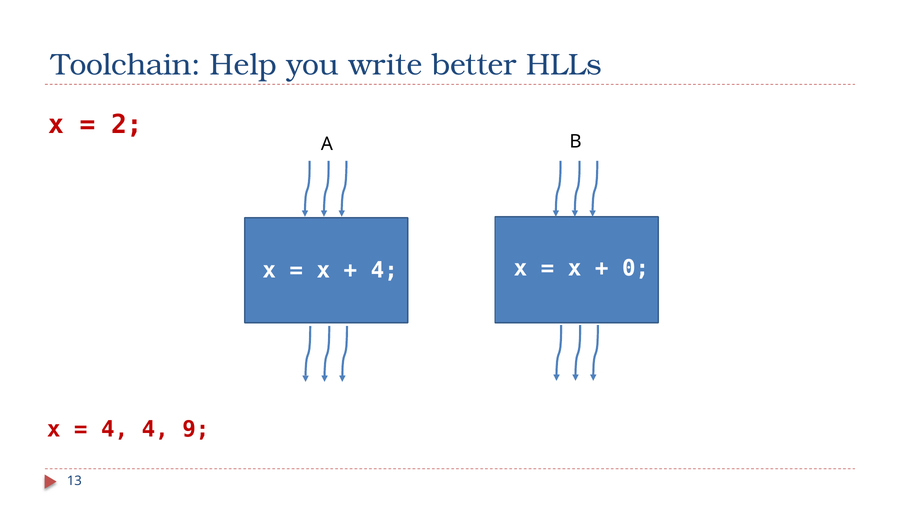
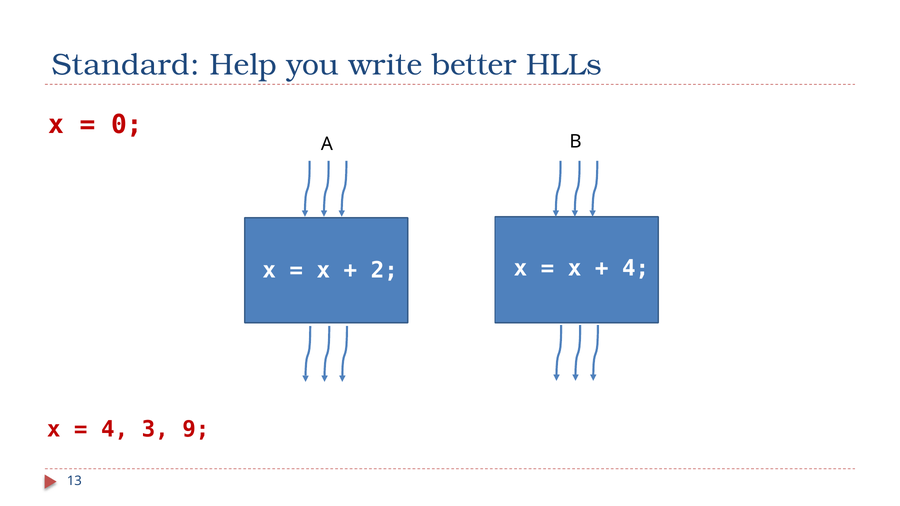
Toolchain: Toolchain -> Standard
2: 2 -> 0
0 at (636, 269): 0 -> 4
4 at (384, 271): 4 -> 2
4 4: 4 -> 3
